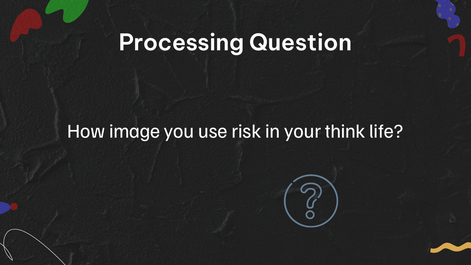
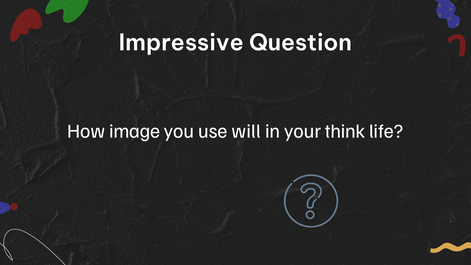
Processing: Processing -> Impressive
risk: risk -> will
